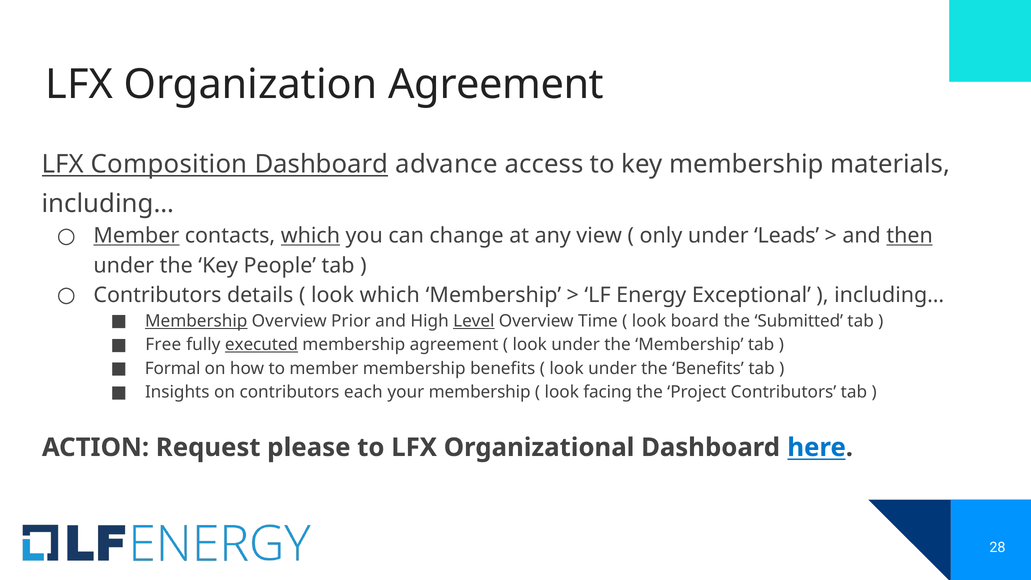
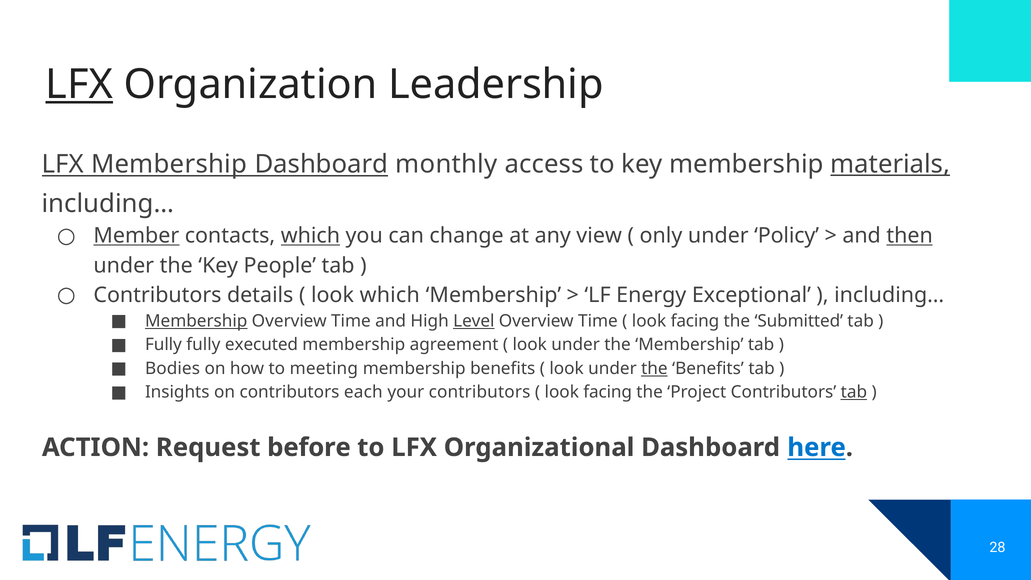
LFX at (79, 84) underline: none -> present
Organization Agreement: Agreement -> Leadership
LFX Composition: Composition -> Membership
advance: advance -> monthly
materials underline: none -> present
Leads: Leads -> Policy
Prior at (351, 321): Prior -> Time
board at (695, 321): board -> facing
Free at (163, 345): Free -> Fully
executed underline: present -> none
Formal: Formal -> Bodies
to member: member -> meeting
the at (654, 368) underline: none -> present
your membership: membership -> contributors
tab at (854, 392) underline: none -> present
please: please -> before
